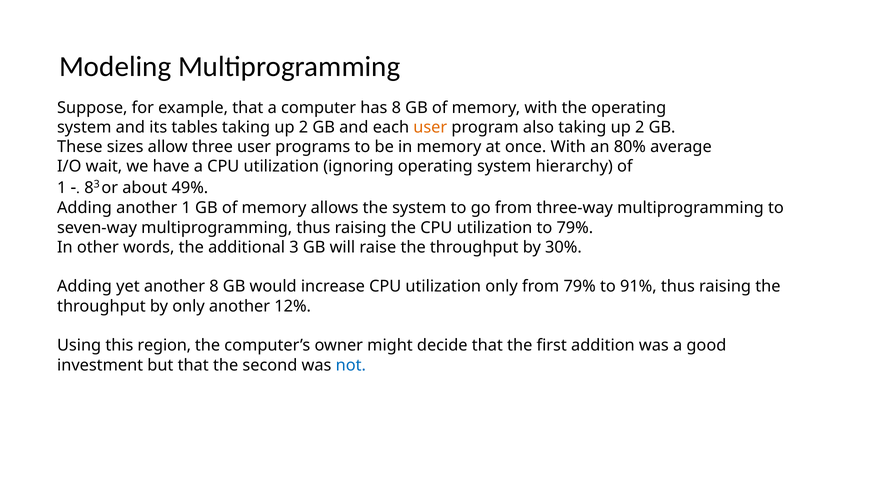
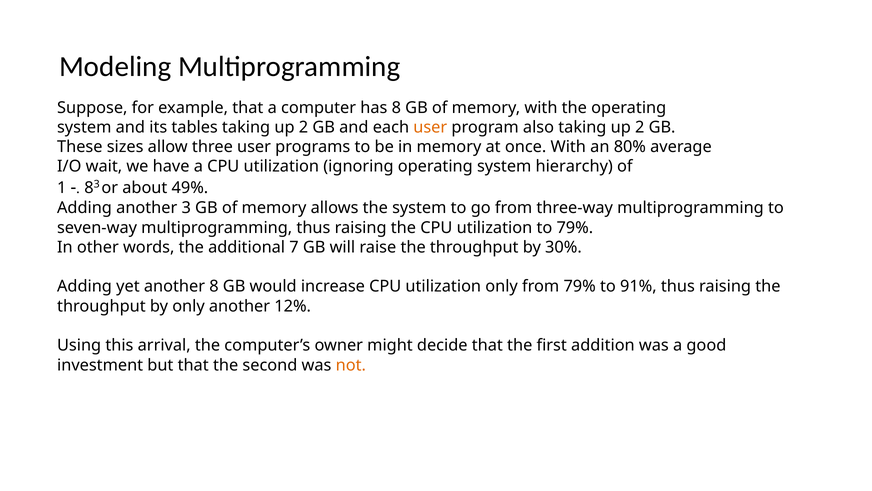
another 1: 1 -> 3
additional 3: 3 -> 7
region: region -> arrival
not colour: blue -> orange
